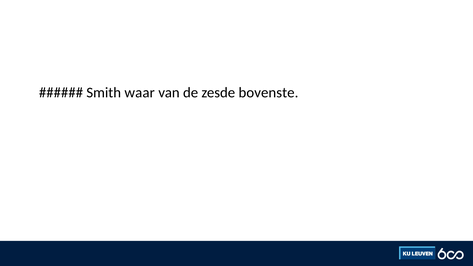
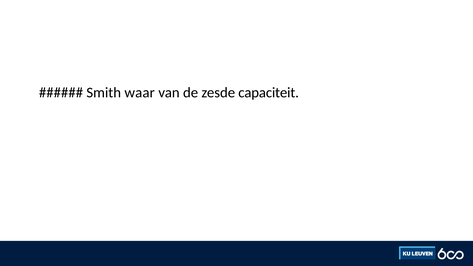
bovenste: bovenste -> capaciteit
